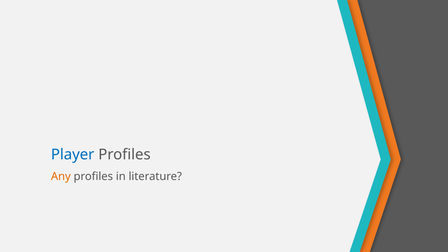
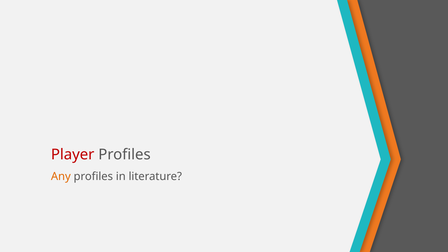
Player colour: blue -> red
